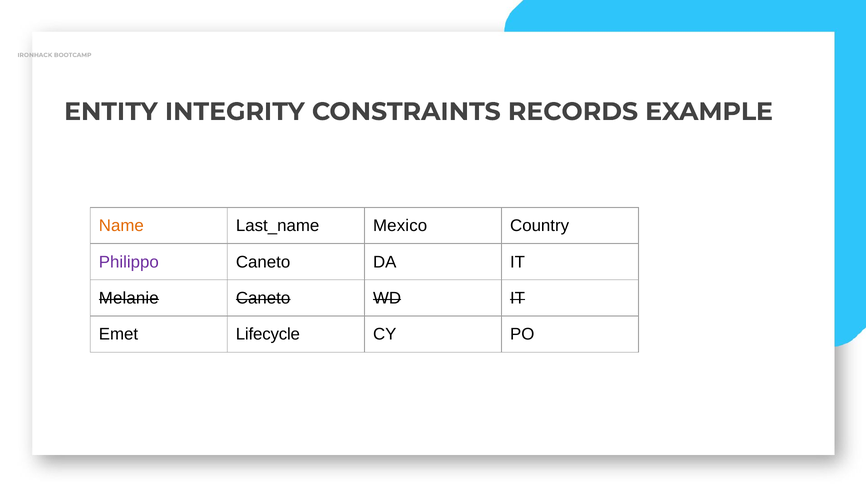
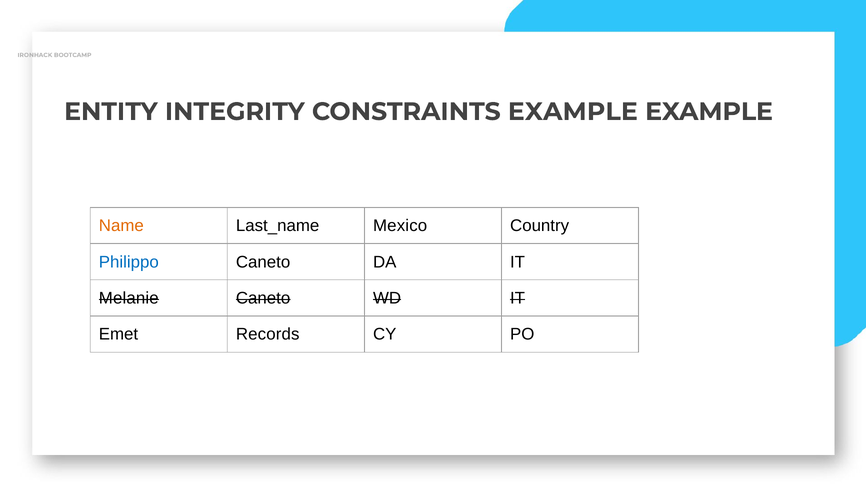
CONSTRAINTS RECORDS: RECORDS -> EXAMPLE
Philippo colour: purple -> blue
Lifecycle: Lifecycle -> Records
